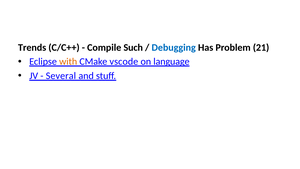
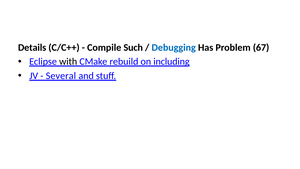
Trends: Trends -> Details
21: 21 -> 67
with colour: orange -> black
vscode: vscode -> rebuild
language: language -> including
